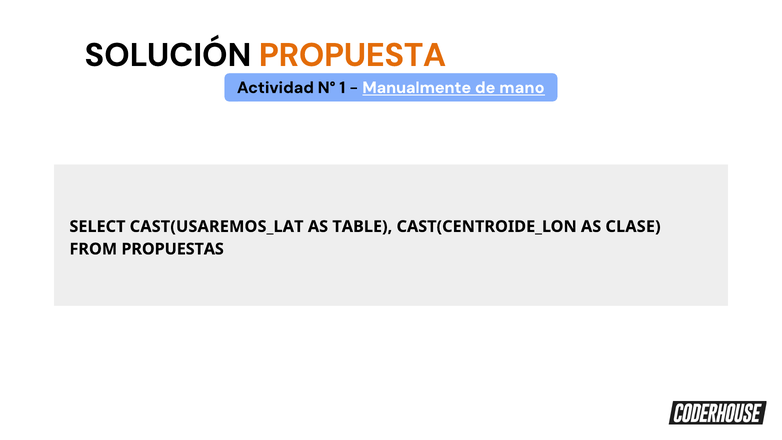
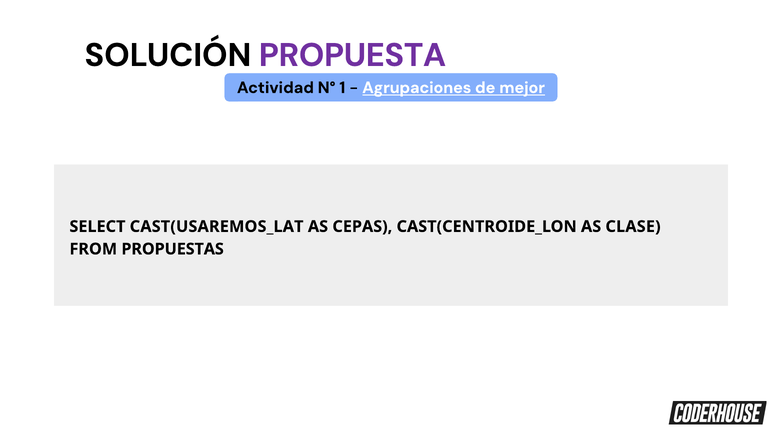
PROPUESTA colour: orange -> purple
Manualmente: Manualmente -> Agrupaciones
mano: mano -> mejor
TABLE: TABLE -> CEPAS
